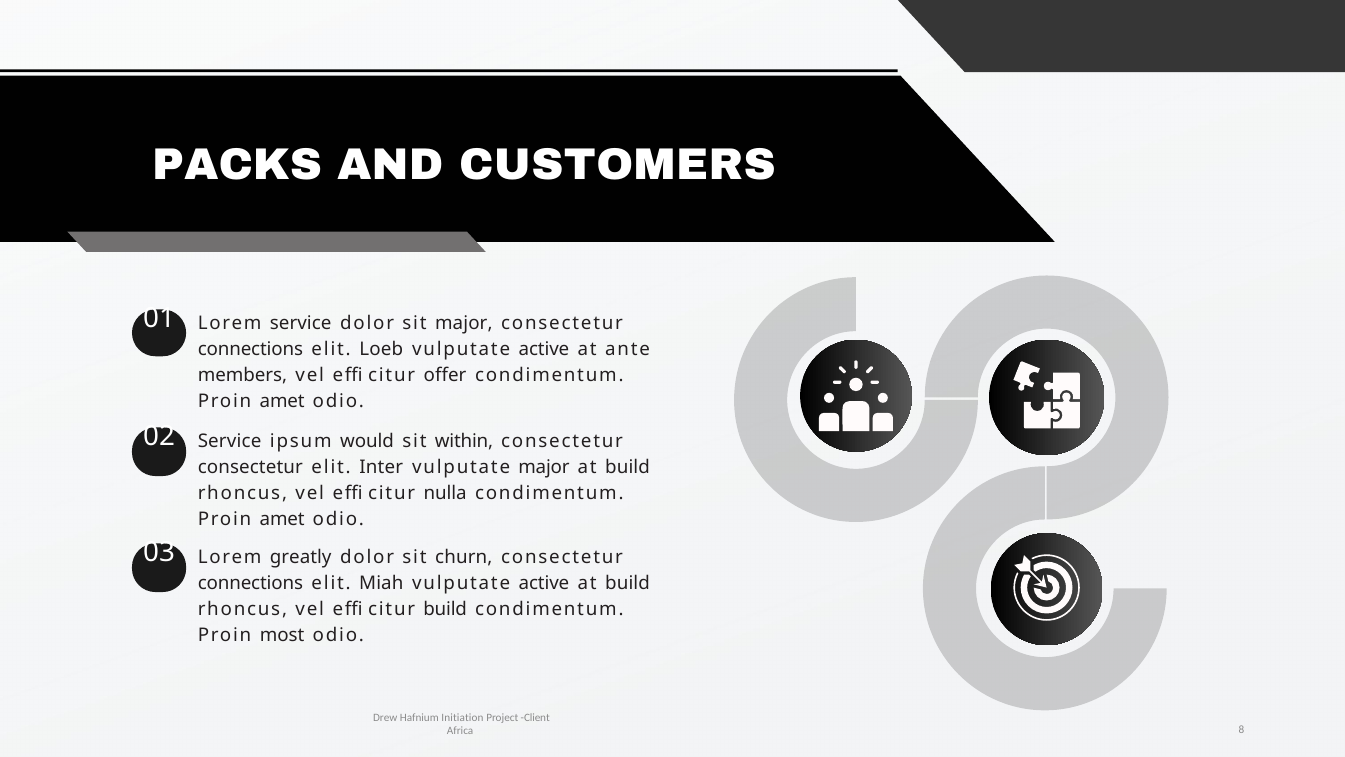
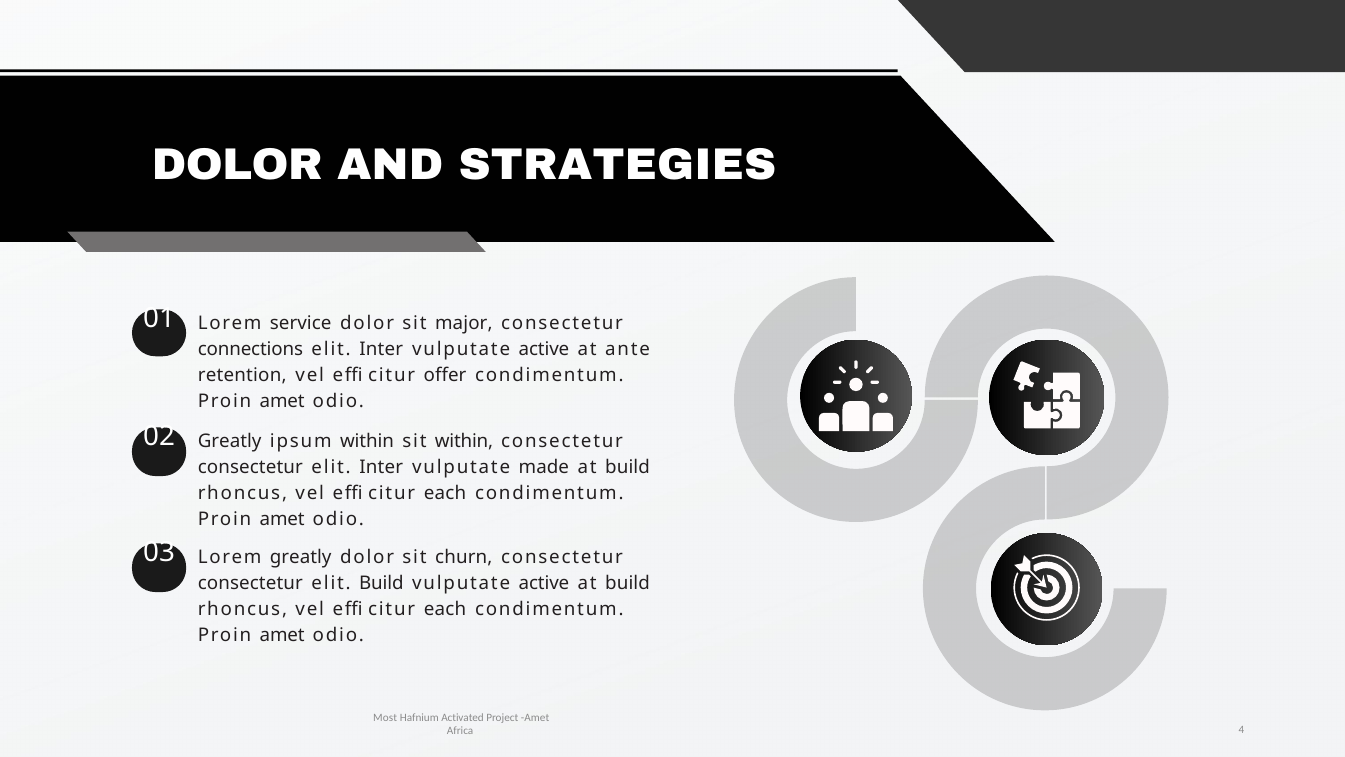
PACKS at (237, 165): PACKS -> DOLOR
CUSTOMERS: CUSTOMERS -> STRATEGIES
Loeb at (381, 349): Loeb -> Inter
members: members -> retention
02 Service: Service -> Greatly
ipsum would: would -> within
vulputate major: major -> made
nulla at (445, 493): nulla -> each
connections at (250, 583): connections -> consectetur
elit Miah: Miah -> Build
build at (445, 609): build -> each
most at (282, 635): most -> amet
Drew: Drew -> Most
Initiation: Initiation -> Activated
Project Client: Client -> Amet
8: 8 -> 4
